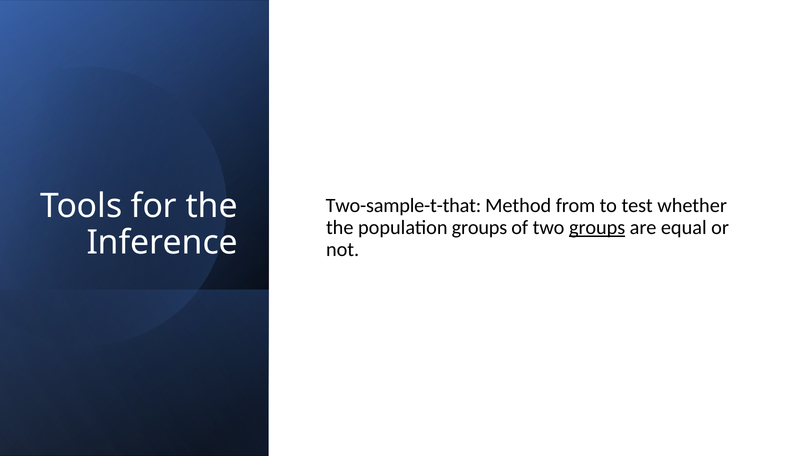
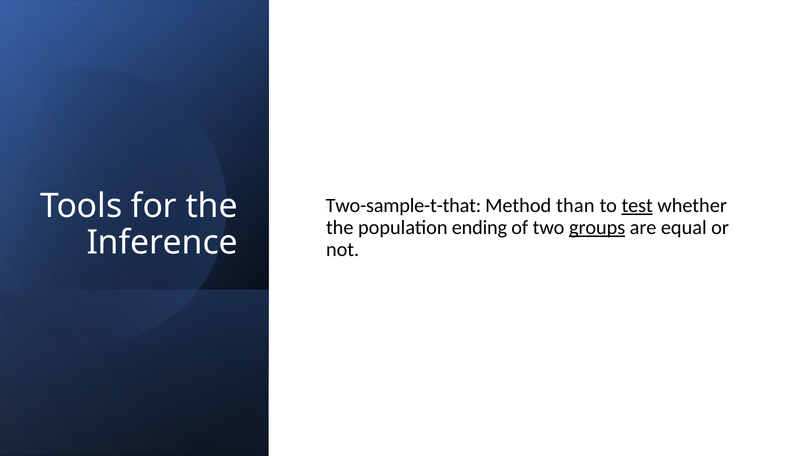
from: from -> than
test underline: none -> present
population groups: groups -> ending
